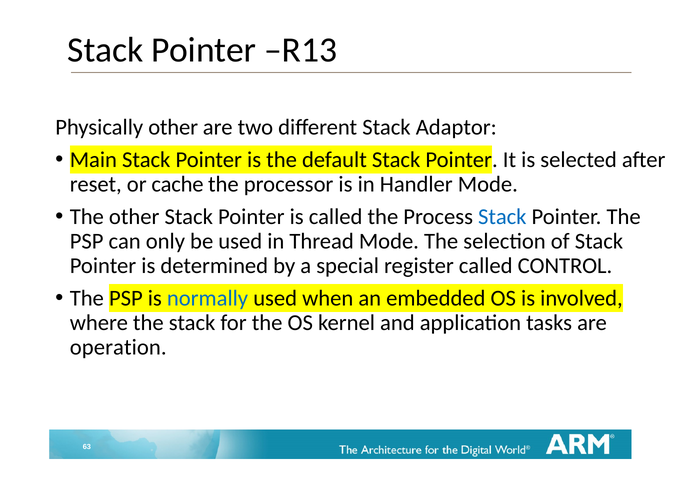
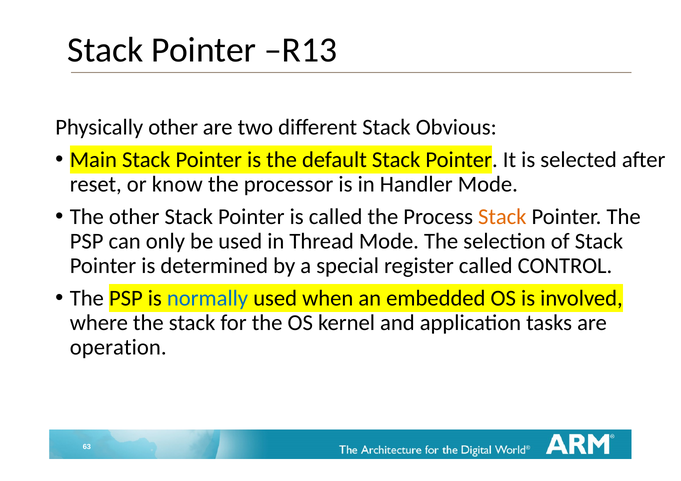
Adaptor: Adaptor -> Obvious
cache: cache -> know
Stack at (502, 217) colour: blue -> orange
